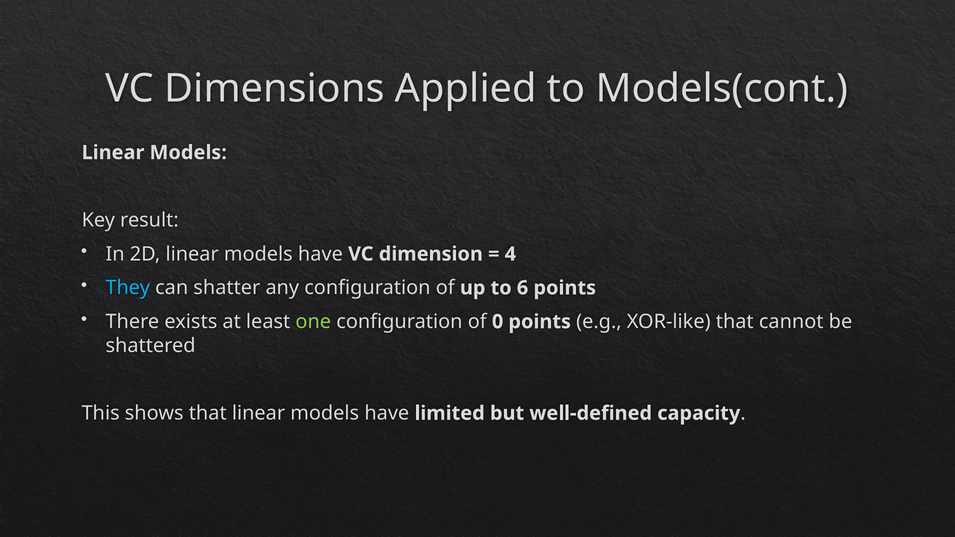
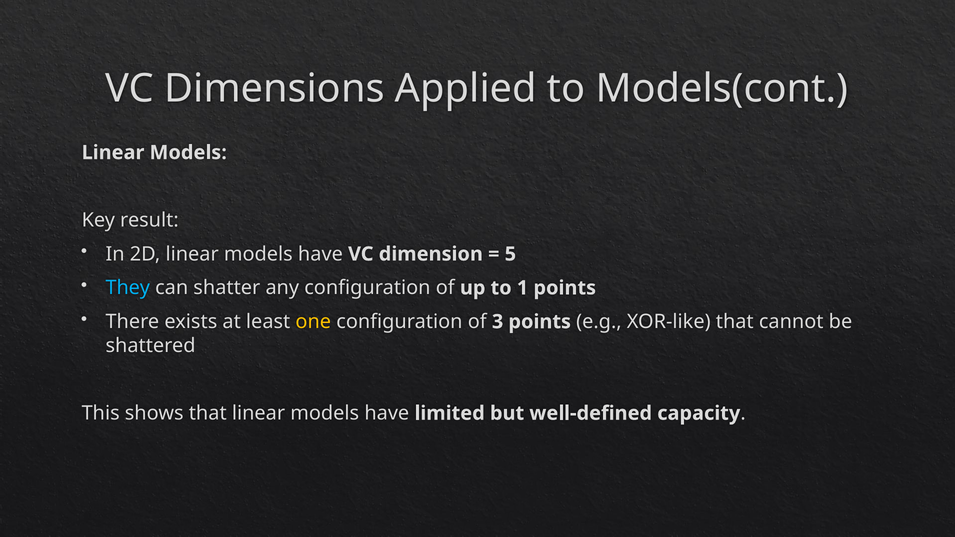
4: 4 -> 5
6: 6 -> 1
one colour: light green -> yellow
0: 0 -> 3
